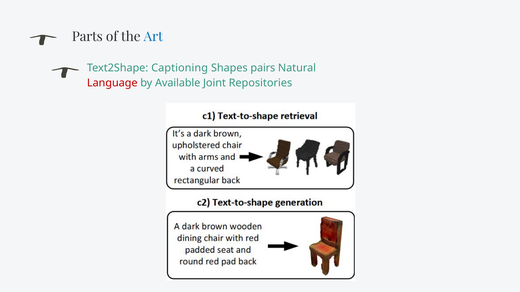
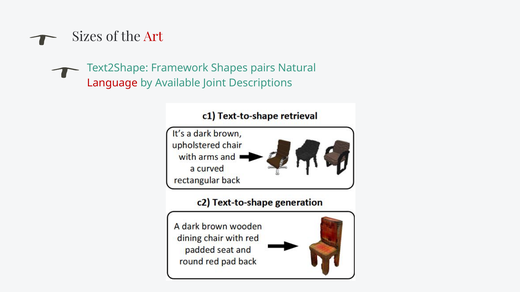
Parts: Parts -> Sizes
Art colour: blue -> red
Captioning: Captioning -> Framework
Repositories: Repositories -> Descriptions
